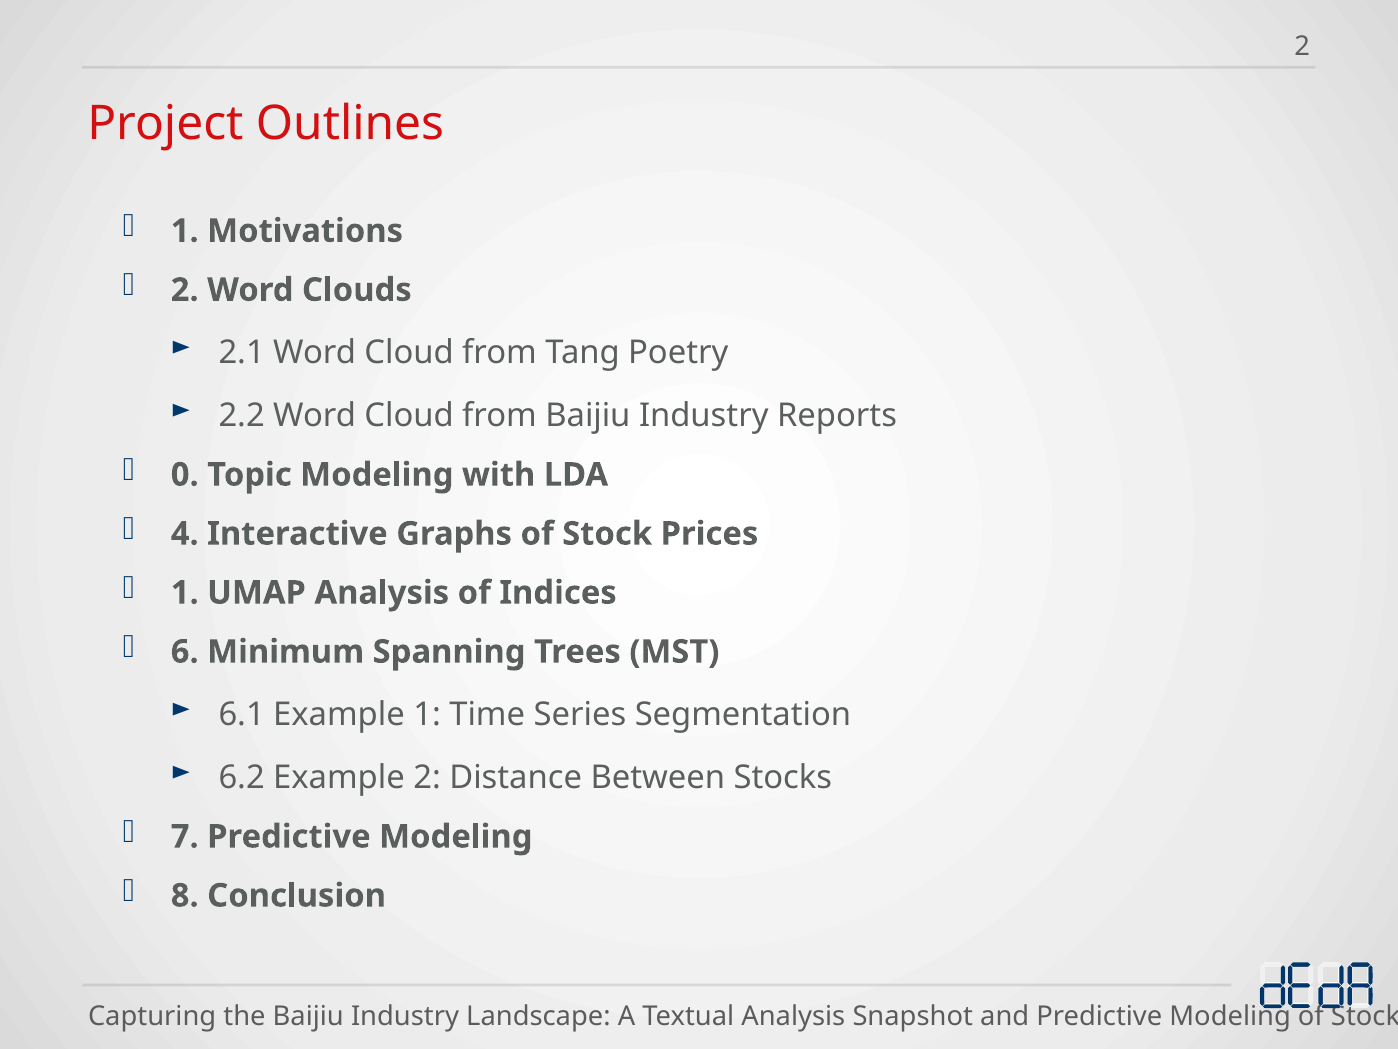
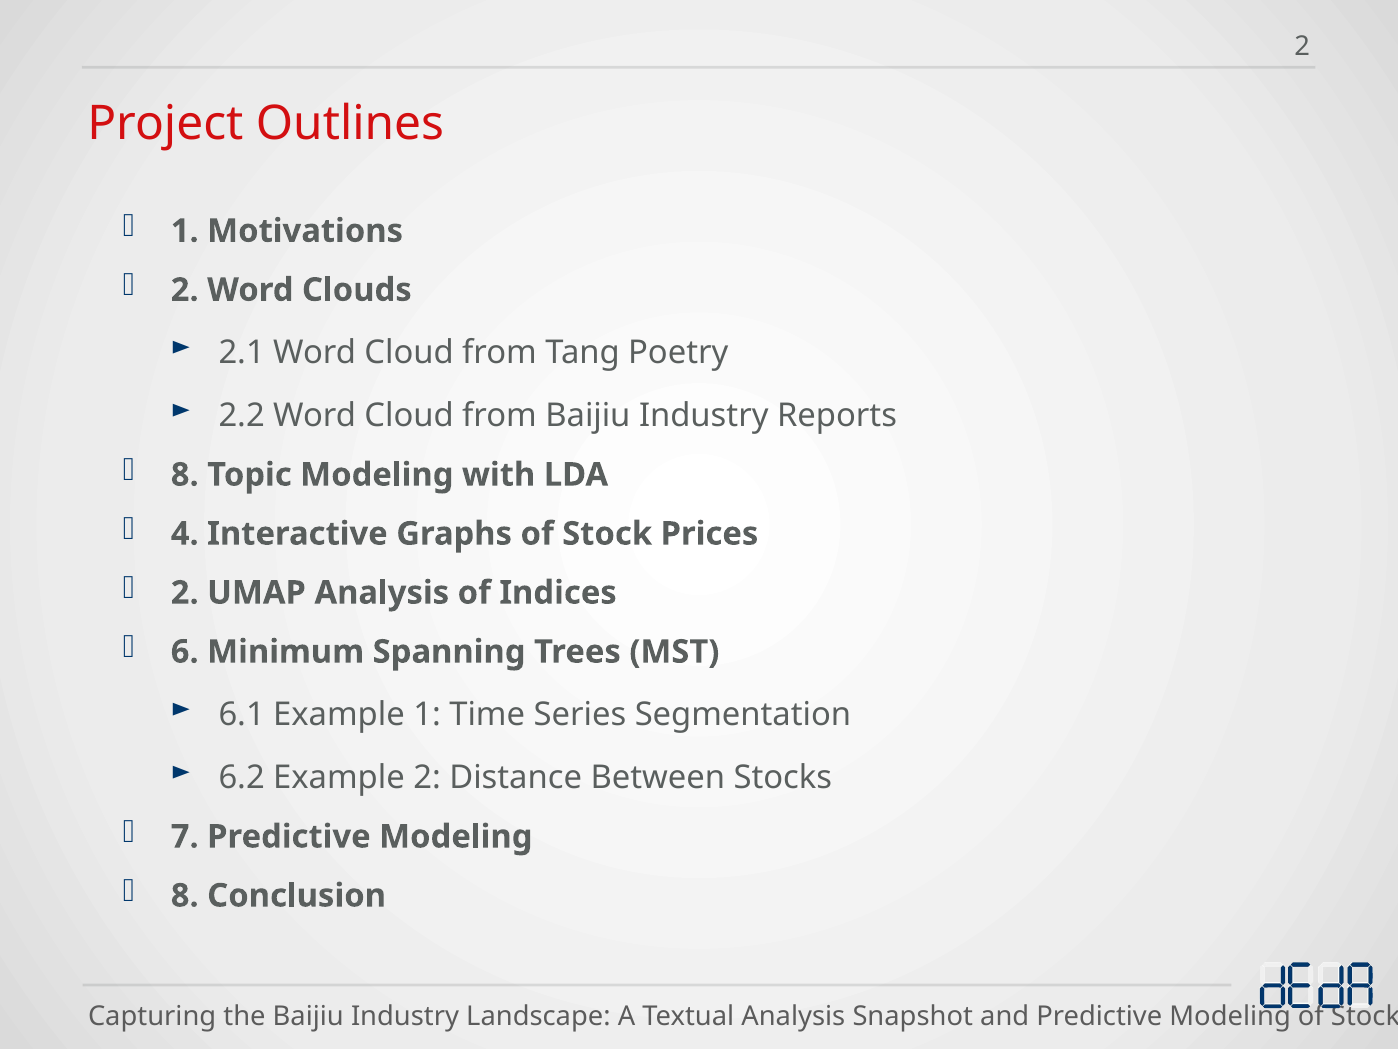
0 at (185, 475): 0 -> 8
1 at (185, 593): 1 -> 2
